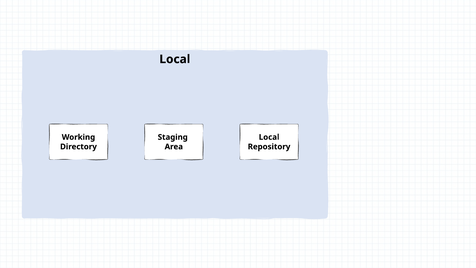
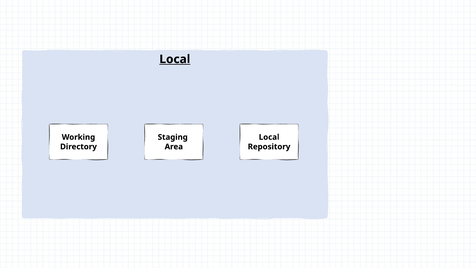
Local at (175, 59) underline: none -> present
